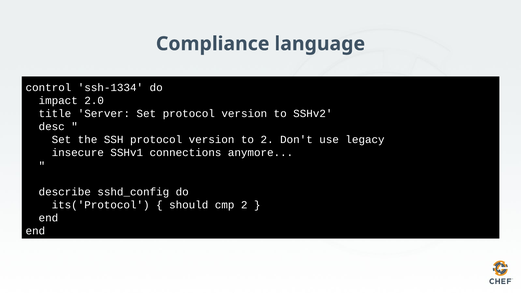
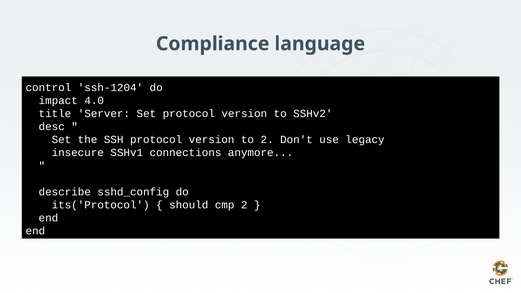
ssh-1334: ssh-1334 -> ssh-1204
2.0: 2.0 -> 4.0
